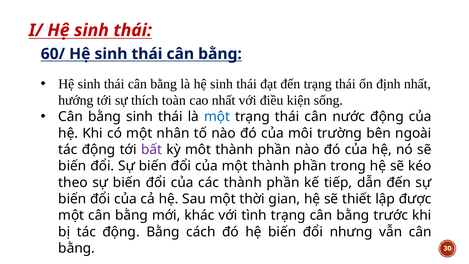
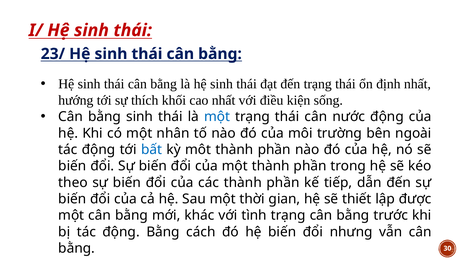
60/: 60/ -> 23/
toàn: toàn -> khối
bất colour: purple -> blue
